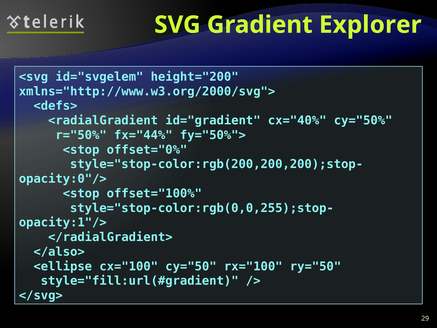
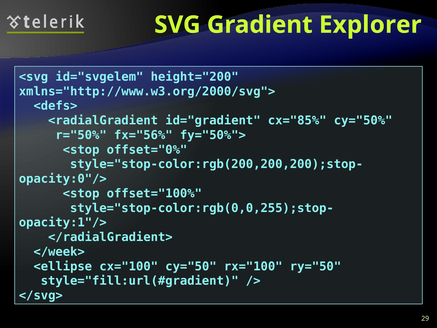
cx="40%: cx="40% -> cx="85%
fx="44%: fx="44% -> fx="56%
</also>: </also> -> </week>
